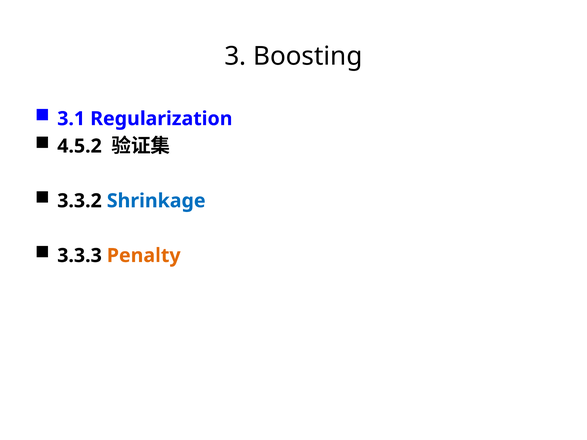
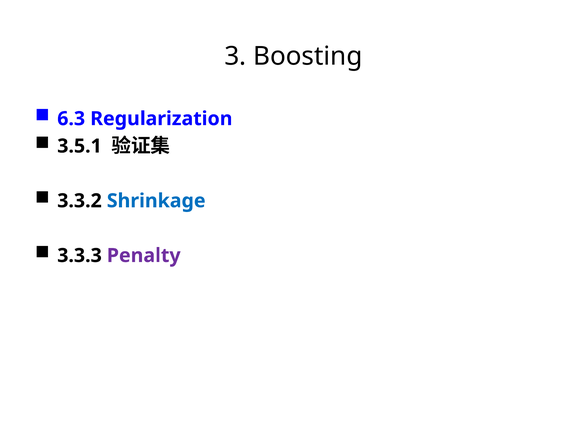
3.1: 3.1 -> 6.3
4.5.2: 4.5.2 -> 3.5.1
Penalty colour: orange -> purple
